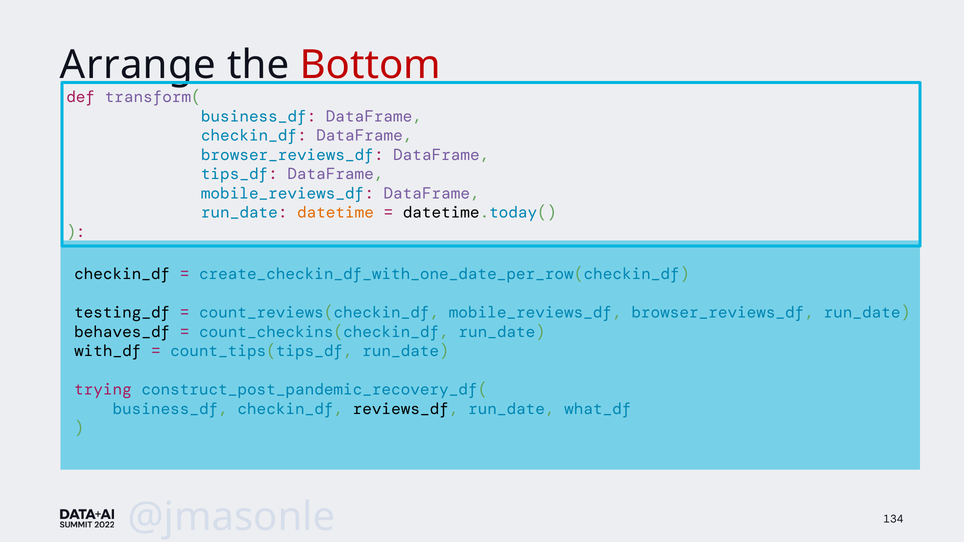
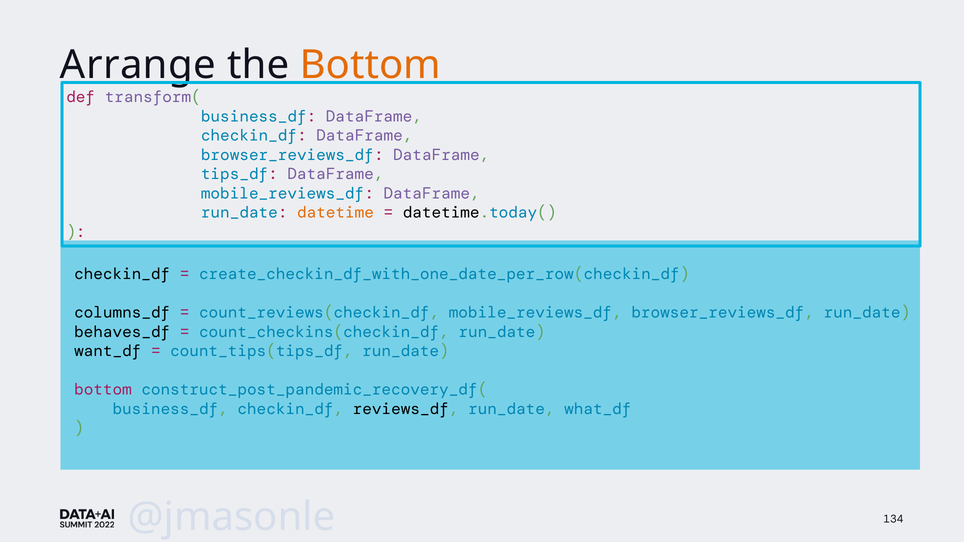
Bottom at (370, 65) colour: red -> orange
testing_df: testing_df -> columns_df
with_df: with_df -> want_df
trying at (103, 390): trying -> bottom
